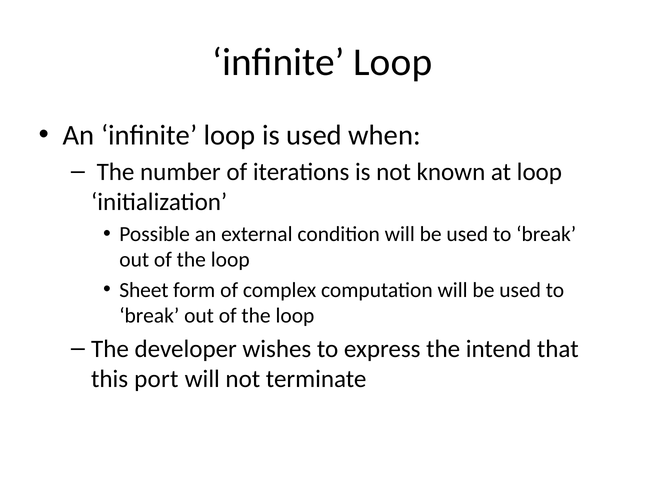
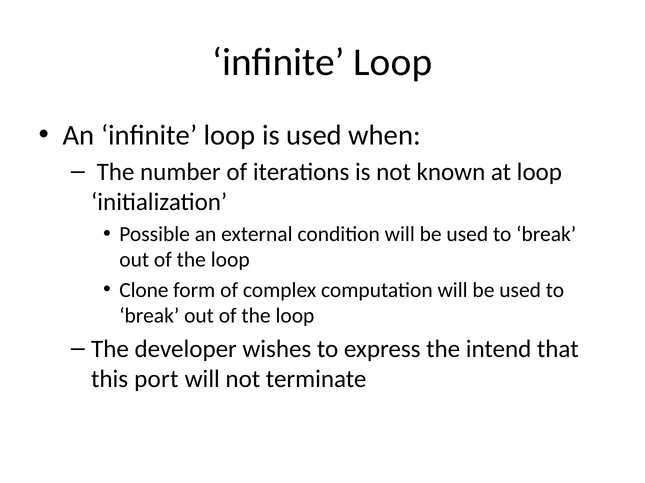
Sheet: Sheet -> Clone
